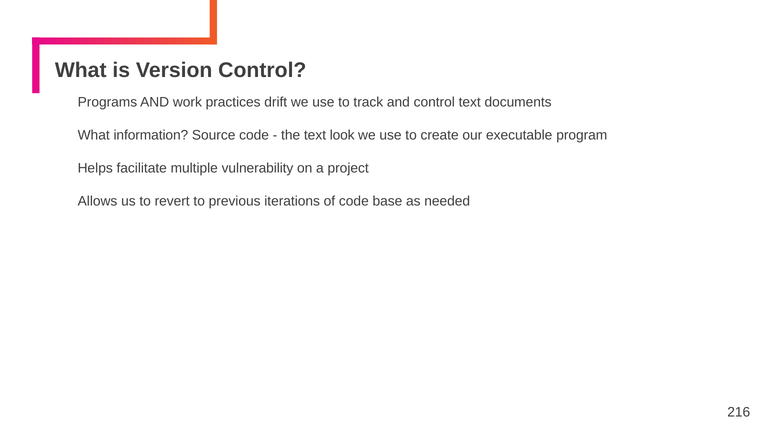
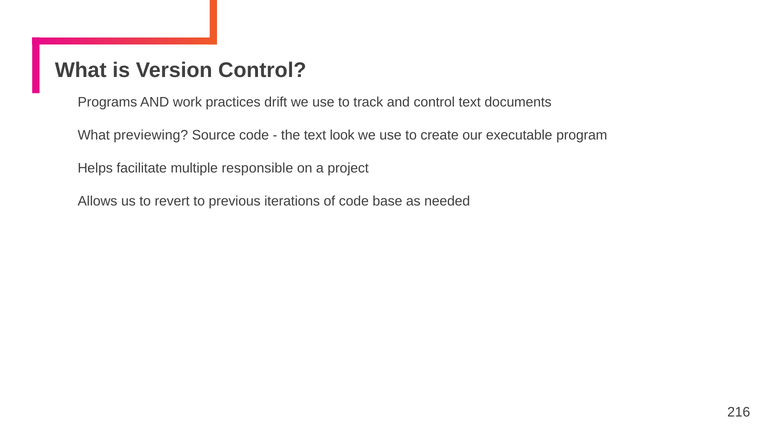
information: information -> previewing
vulnerability: vulnerability -> responsible
